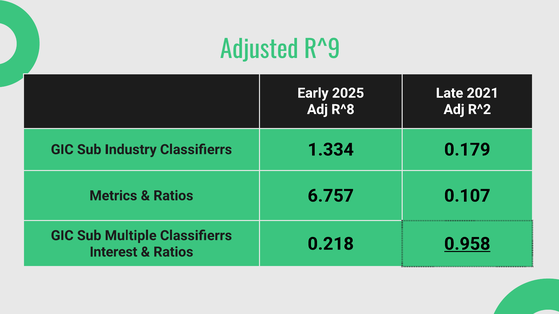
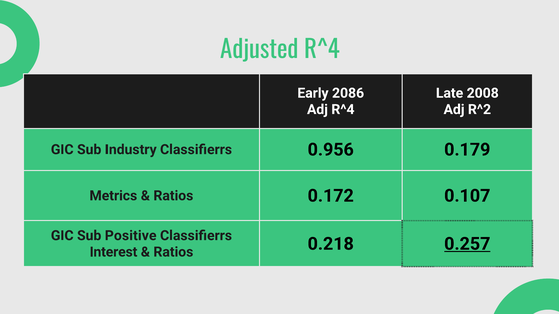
Adjusted R^9: R^9 -> R^4
2025: 2025 -> 2086
2021: 2021 -> 2008
Adj R^8: R^8 -> R^4
1.334: 1.334 -> 0.956
6.757: 6.757 -> 0.172
Multiple: Multiple -> Positive
0.958: 0.958 -> 0.257
